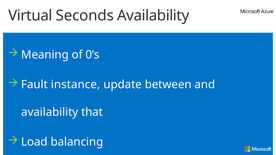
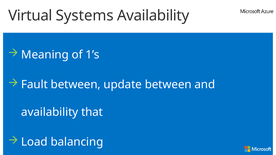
Seconds: Seconds -> Systems
0’s: 0’s -> 1’s
Fault instance: instance -> between
